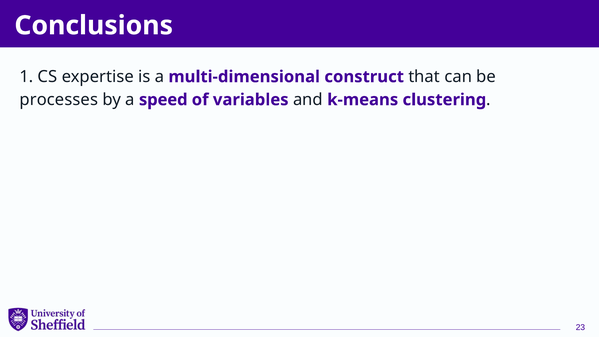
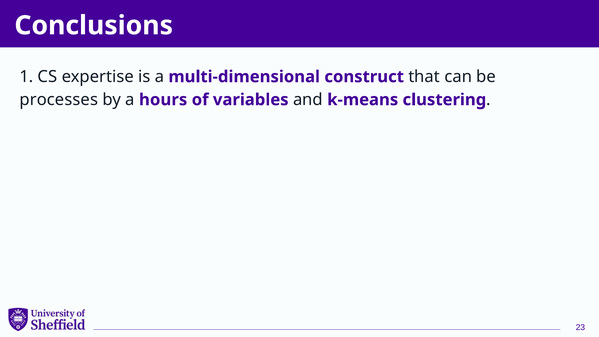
speed: speed -> hours
